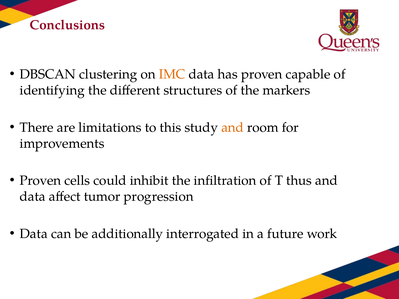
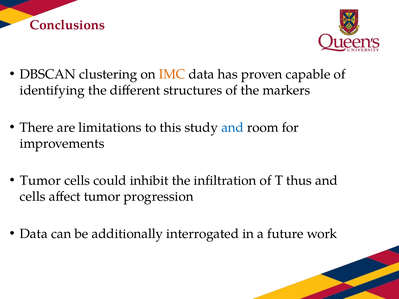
and at (233, 128) colour: orange -> blue
Proven at (40, 181): Proven -> Tumor
data at (33, 197): data -> cells
